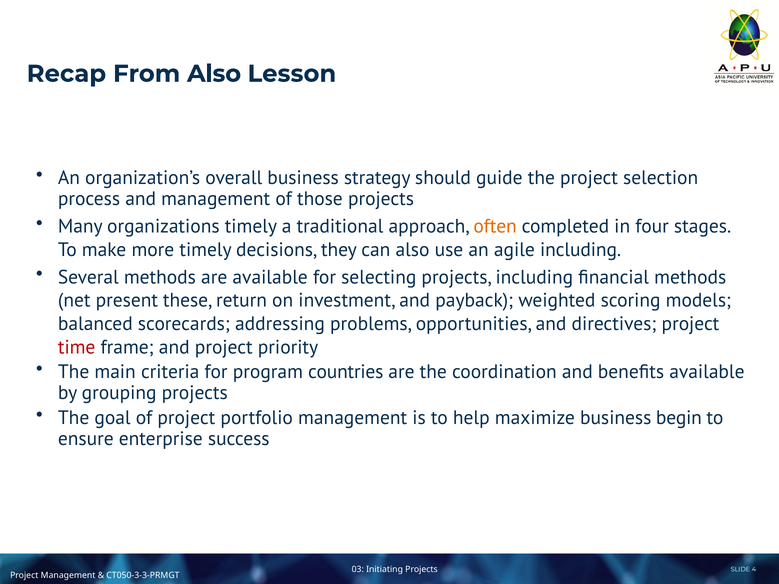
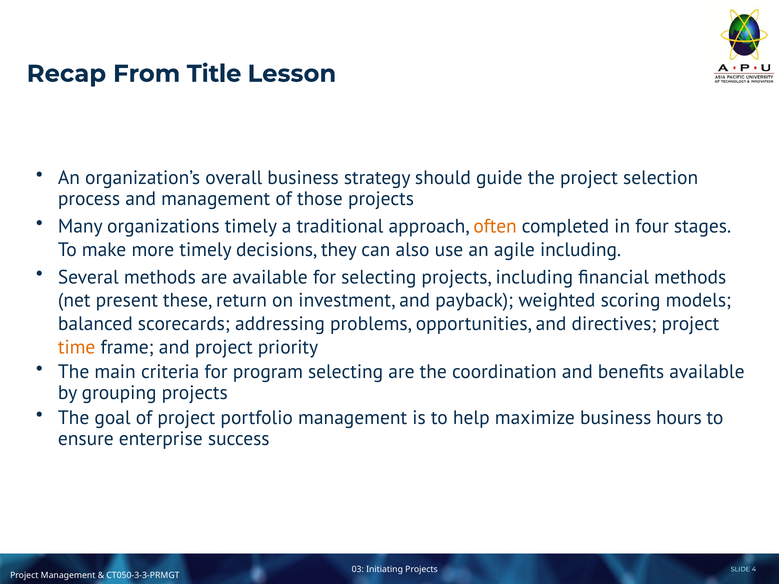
From Also: Also -> Title
time colour: red -> orange
program countries: countries -> selecting
begin: begin -> hours
